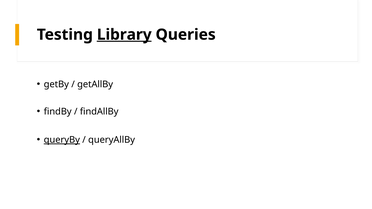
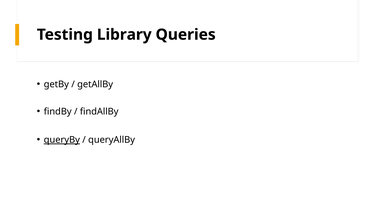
Library underline: present -> none
